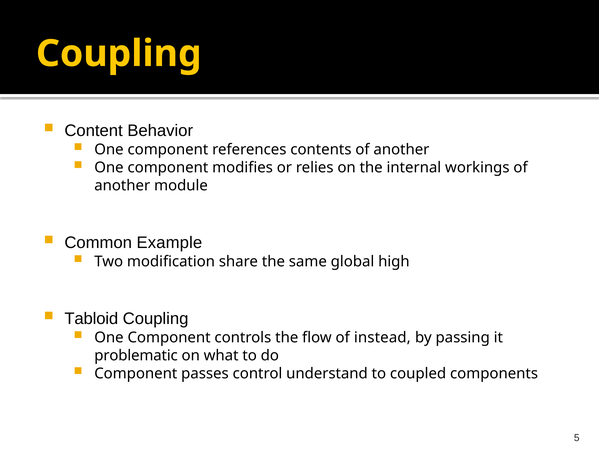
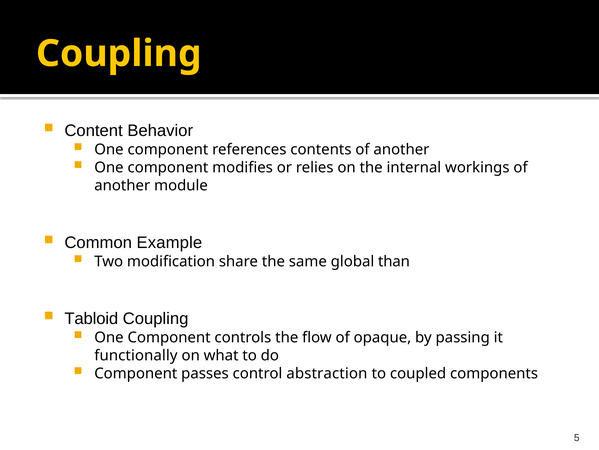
high: high -> than
instead: instead -> opaque
problematic: problematic -> functionally
understand: understand -> abstraction
